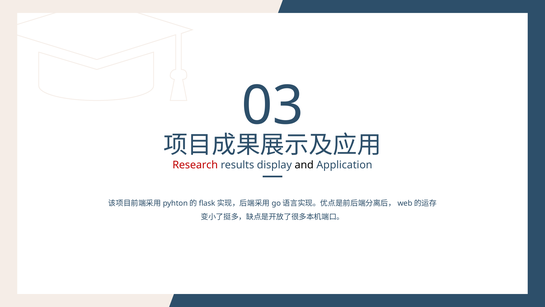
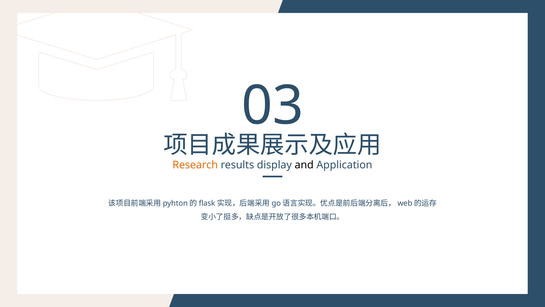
Research colour: red -> orange
